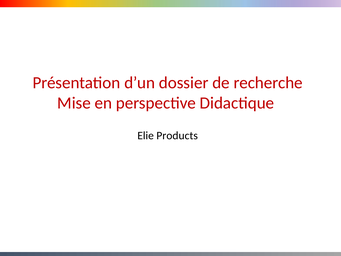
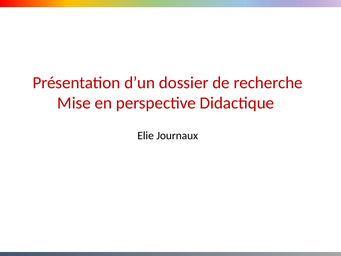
Products: Products -> Journaux
